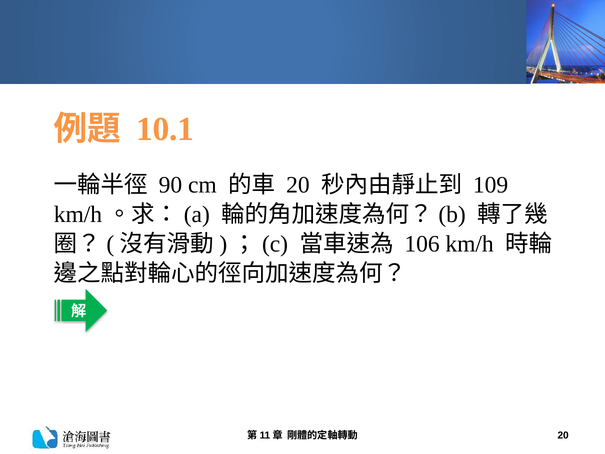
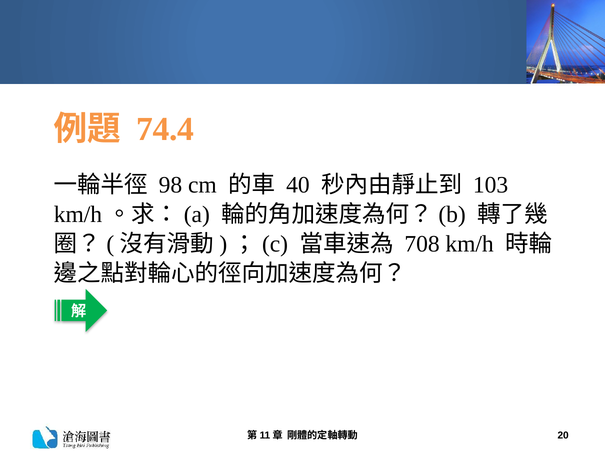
10.1: 10.1 -> 74.4
90: 90 -> 98
20 at (298, 185): 20 -> 40
109: 109 -> 103
106: 106 -> 708
